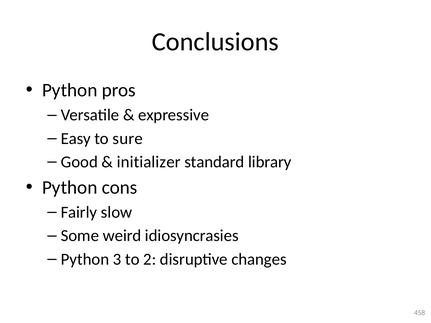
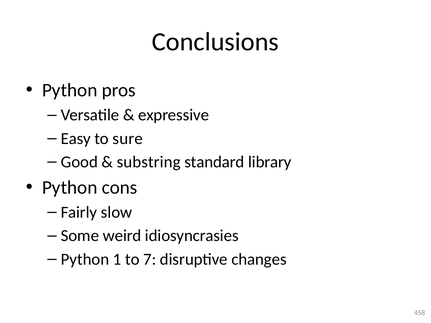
initializer: initializer -> substring
3: 3 -> 1
2: 2 -> 7
